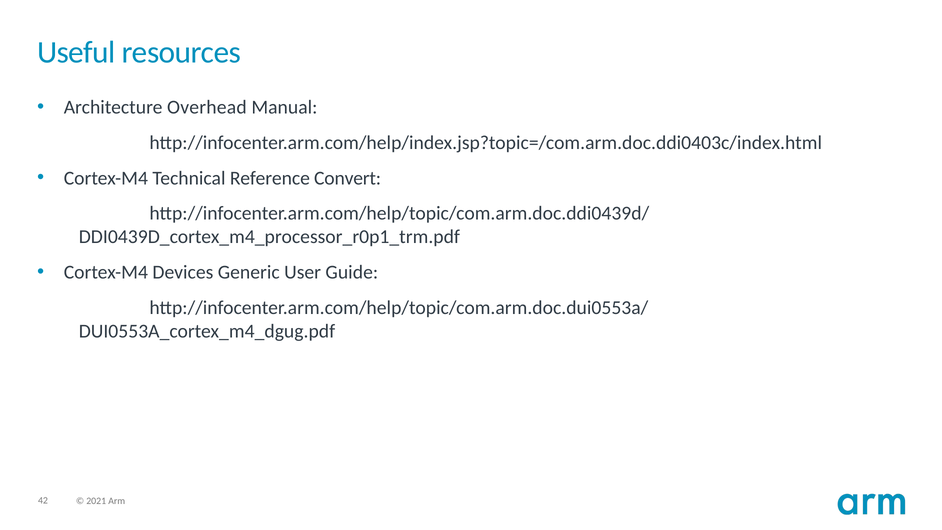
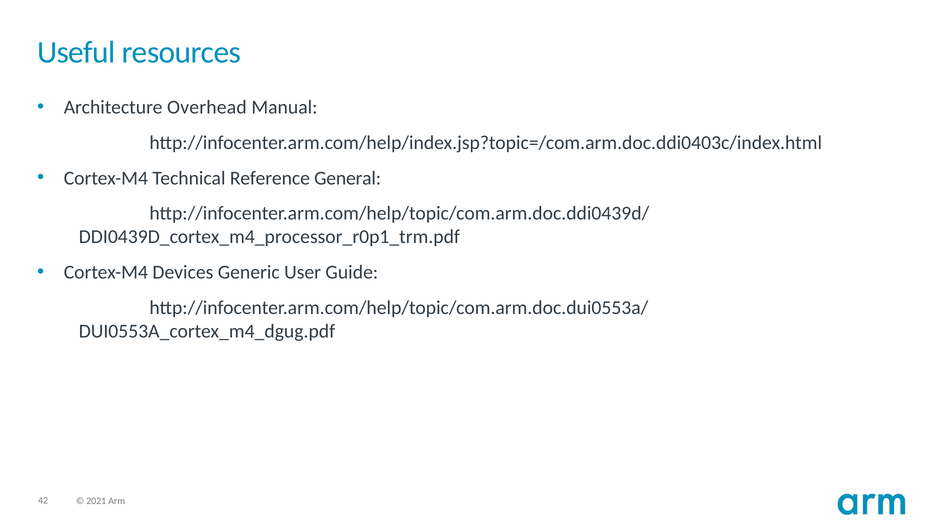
Convert: Convert -> General
